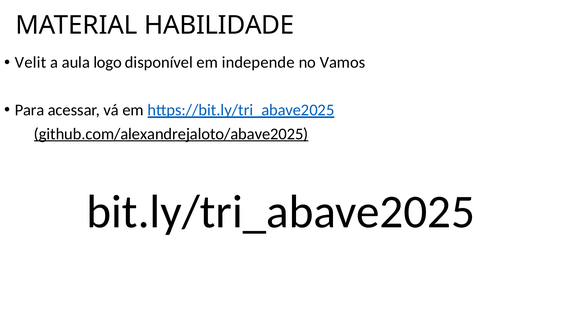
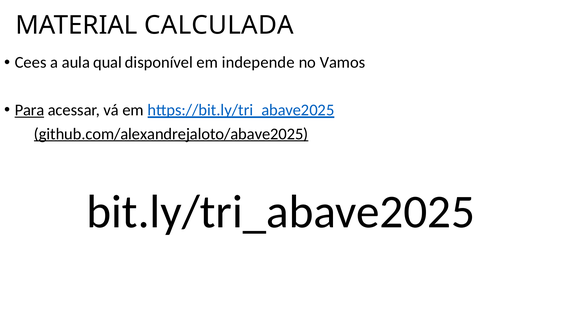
HABILIDADE: HABILIDADE -> CALCULADA
Velit: Velit -> Cees
logo: logo -> qual
Para underline: none -> present
